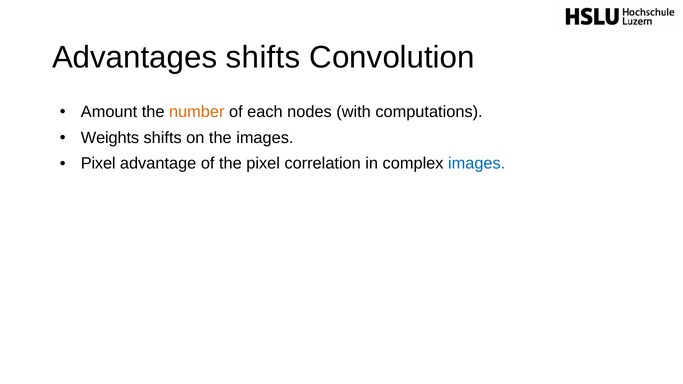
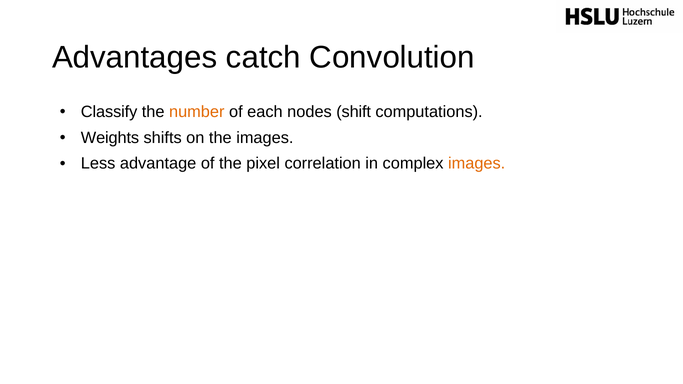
Advantages shifts: shifts -> catch
Amount: Amount -> Classify
with: with -> shift
Pixel at (98, 164): Pixel -> Less
images at (477, 164) colour: blue -> orange
